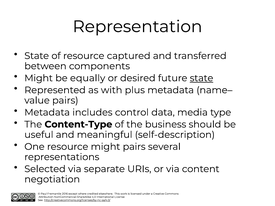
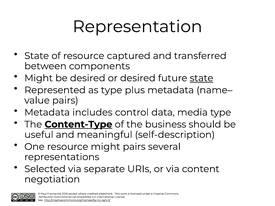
be equally: equally -> desired
as with: with -> type
Content-Type underline: none -> present
